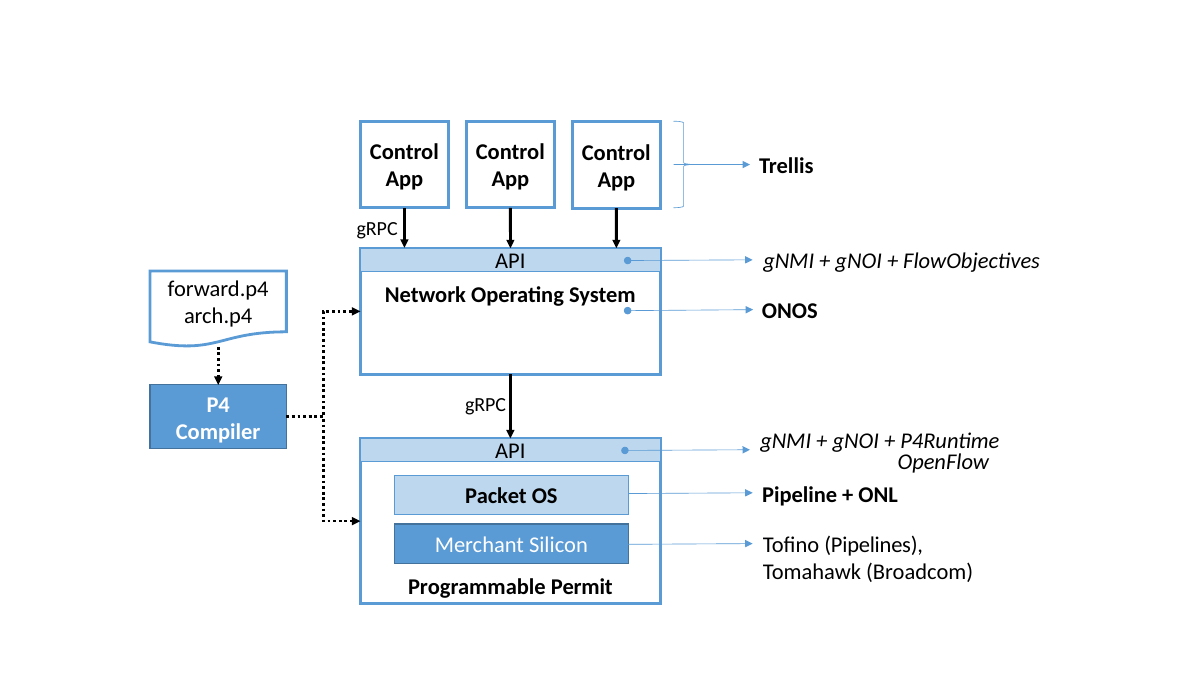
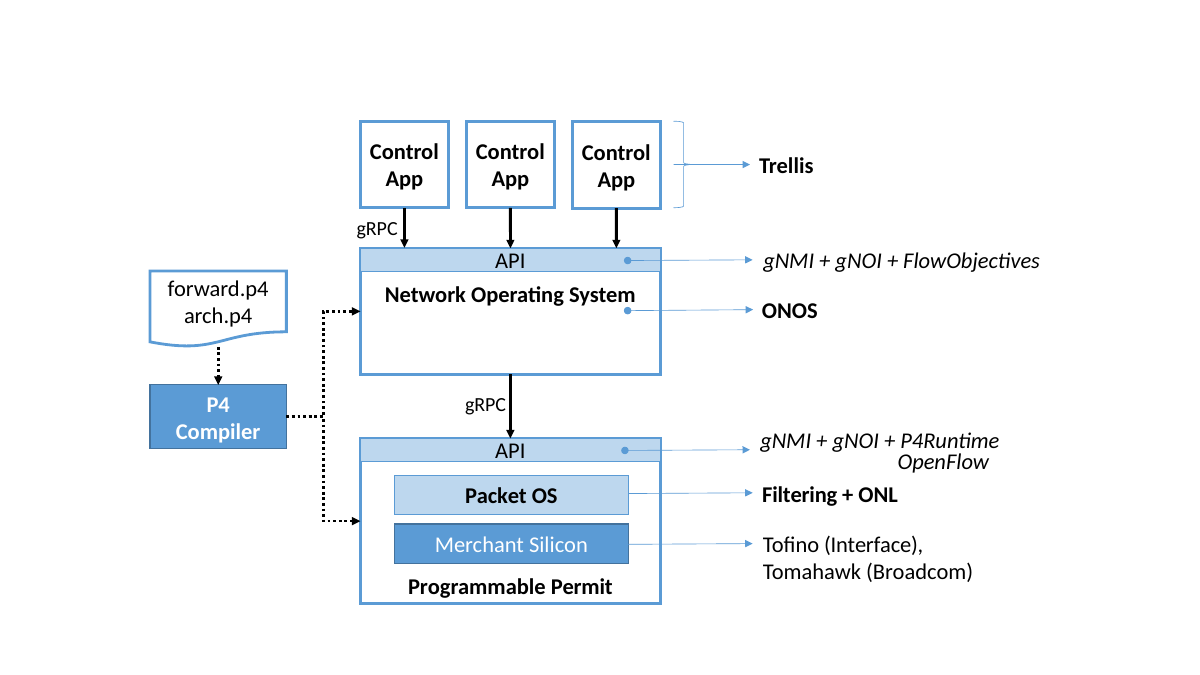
Pipeline: Pipeline -> Filtering
Pipelines: Pipelines -> Interface
